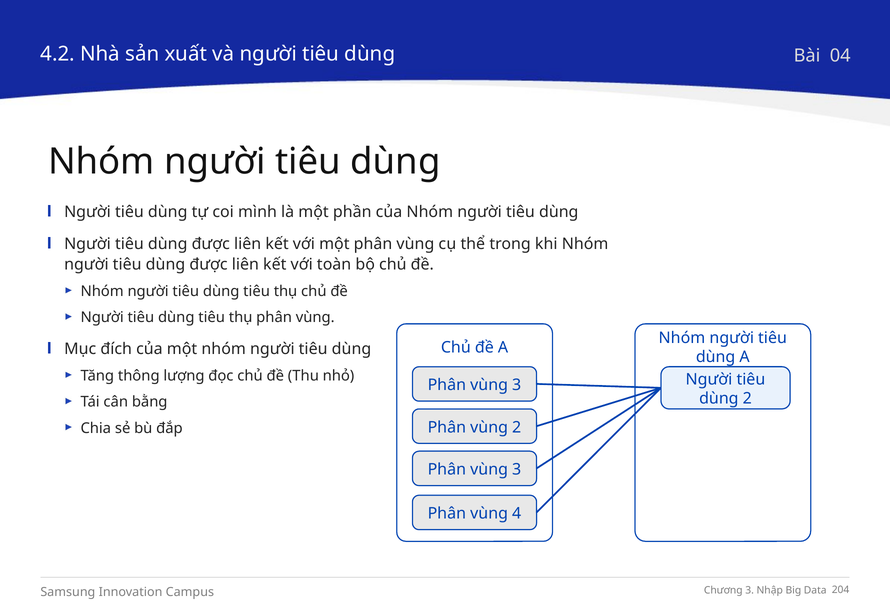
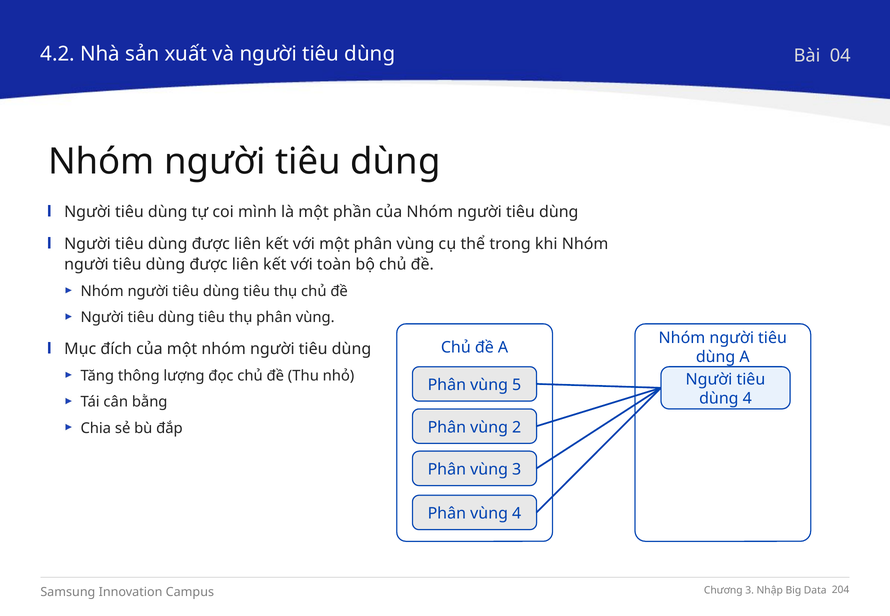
3 at (517, 385): 3 -> 5
dùng 2: 2 -> 4
